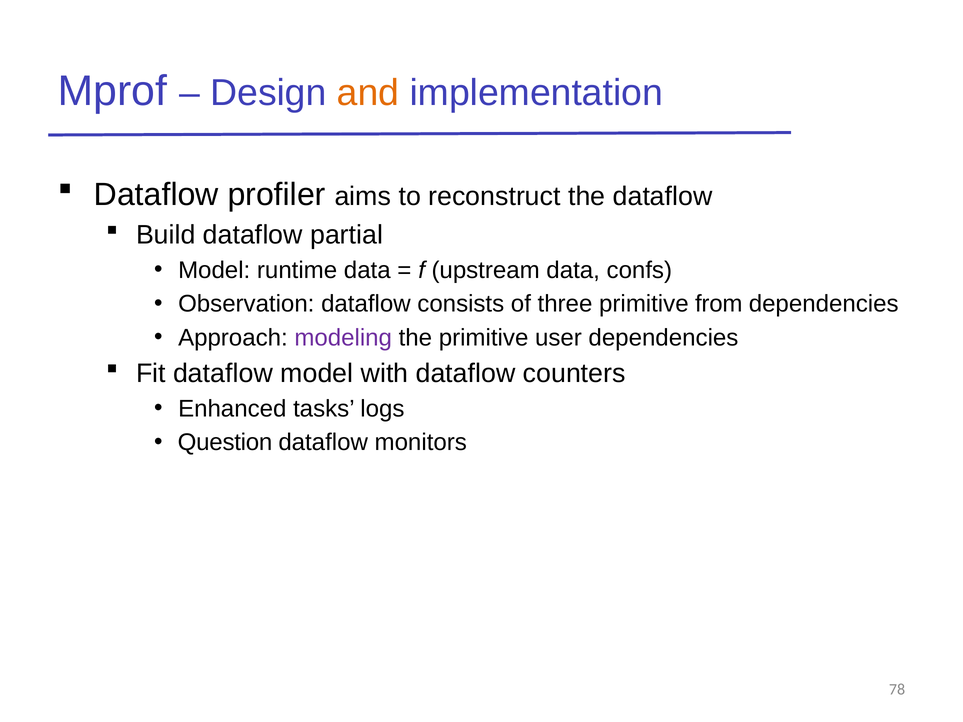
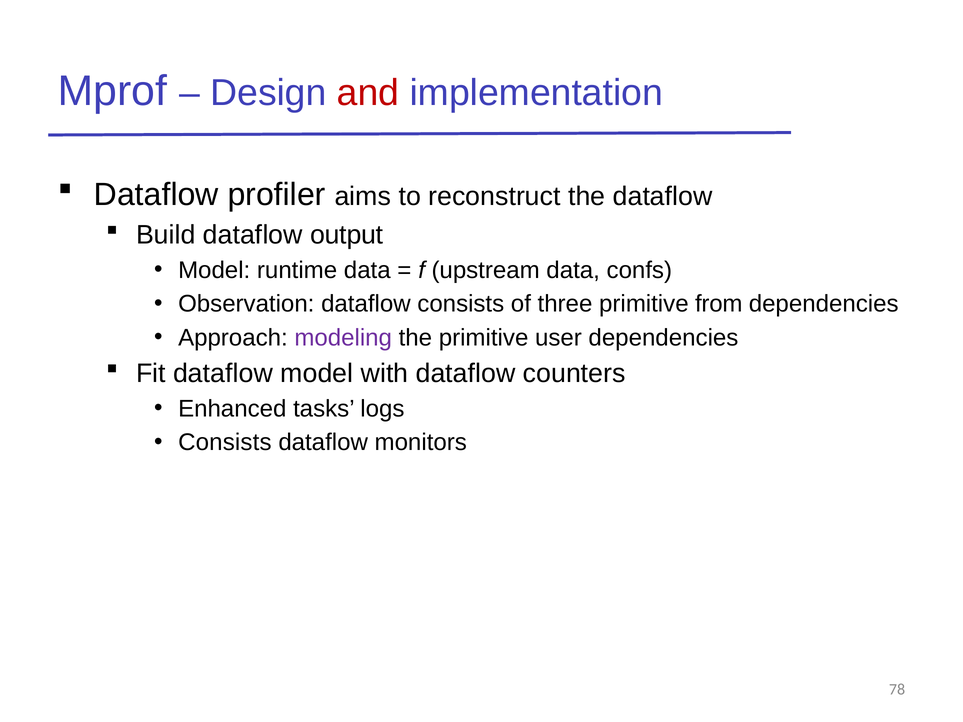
and colour: orange -> red
partial: partial -> output
Question at (225, 443): Question -> Consists
